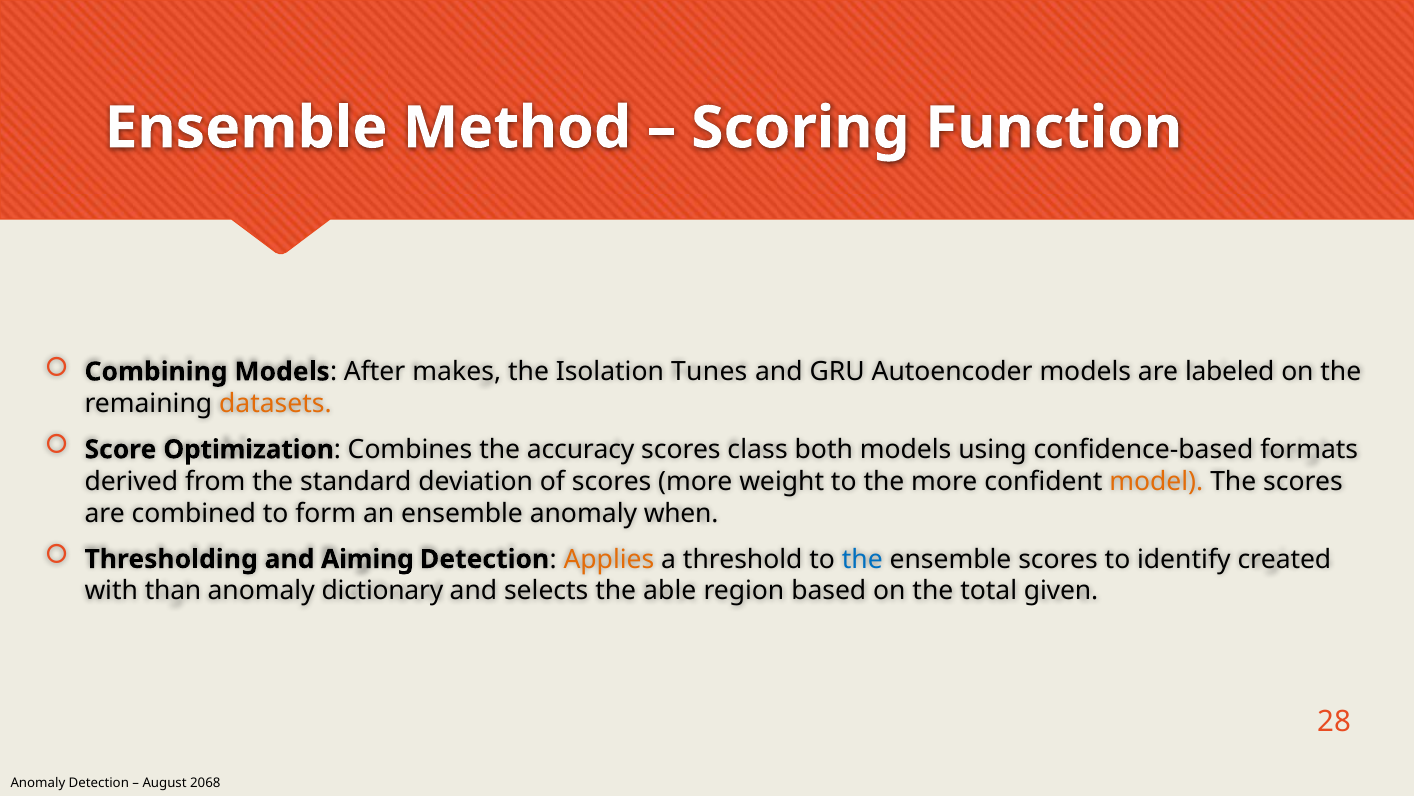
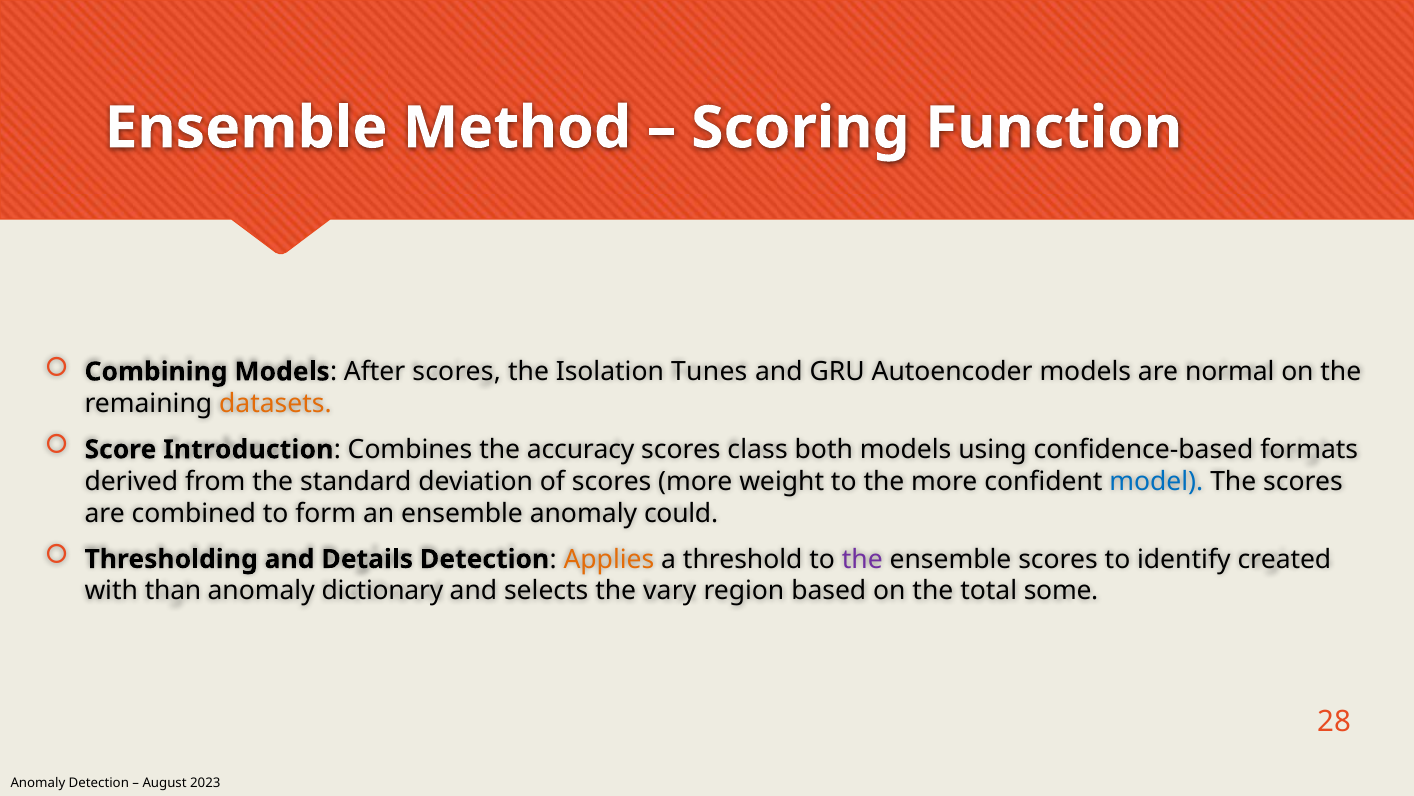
After makes: makes -> scores
labeled: labeled -> normal
Optimization: Optimization -> Introduction
model colour: orange -> blue
when: when -> could
Aiming: Aiming -> Details
the at (862, 559) colour: blue -> purple
able: able -> vary
given: given -> some
2068: 2068 -> 2023
